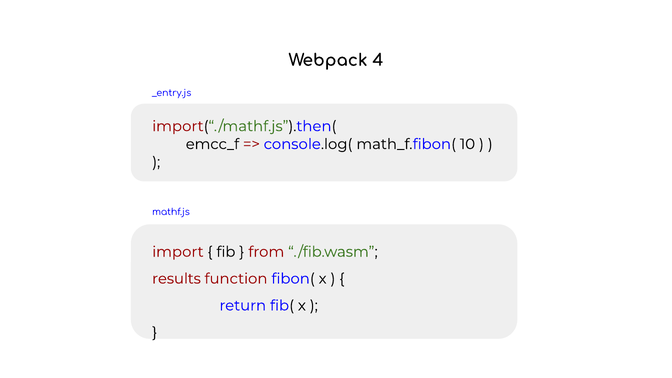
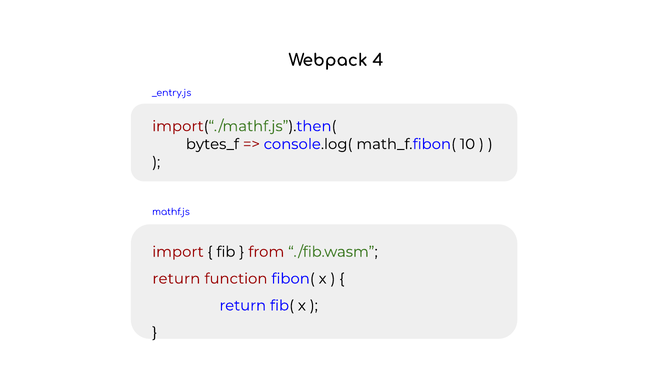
emcc_f: emcc_f -> bytes_f
results at (176, 279): results -> return
